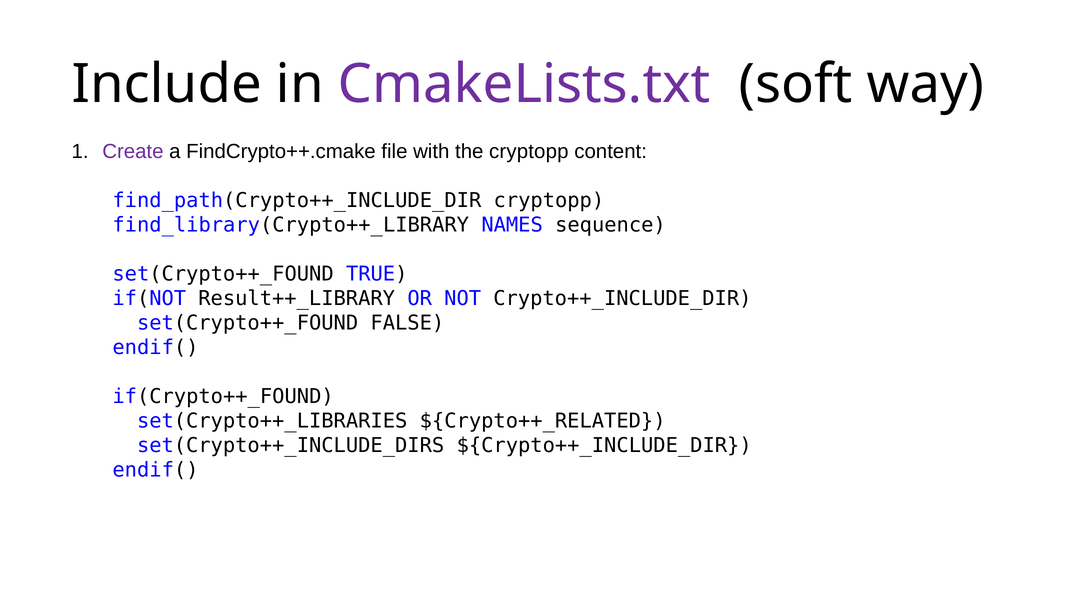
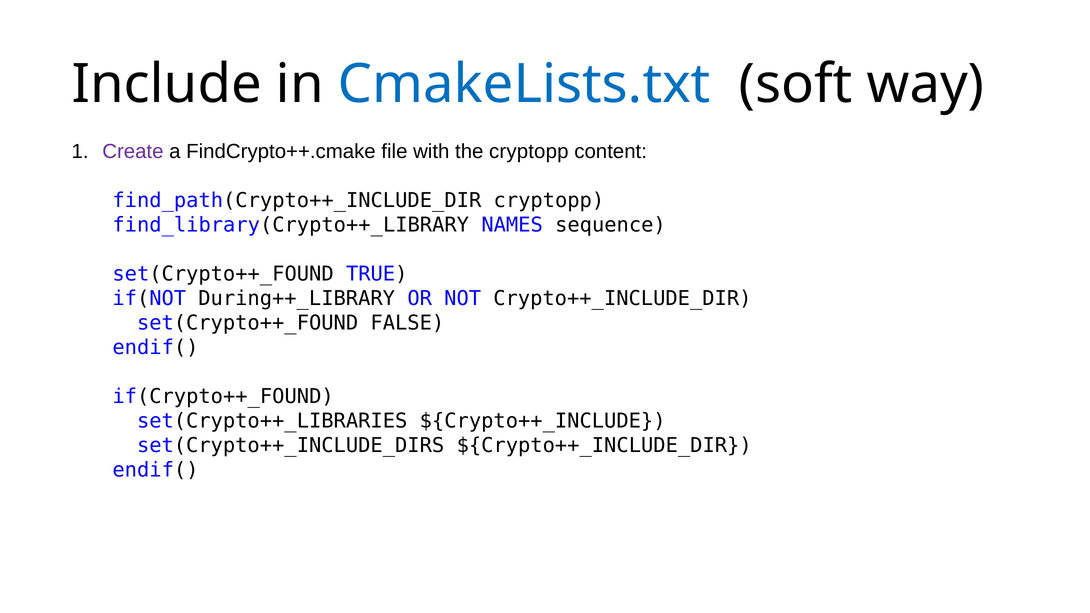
CmakeLists.txt colour: purple -> blue
Result++_LIBRARY: Result++_LIBRARY -> During++_LIBRARY
${Crypto++_RELATED: ${Crypto++_RELATED -> ${Crypto++_INCLUDE
